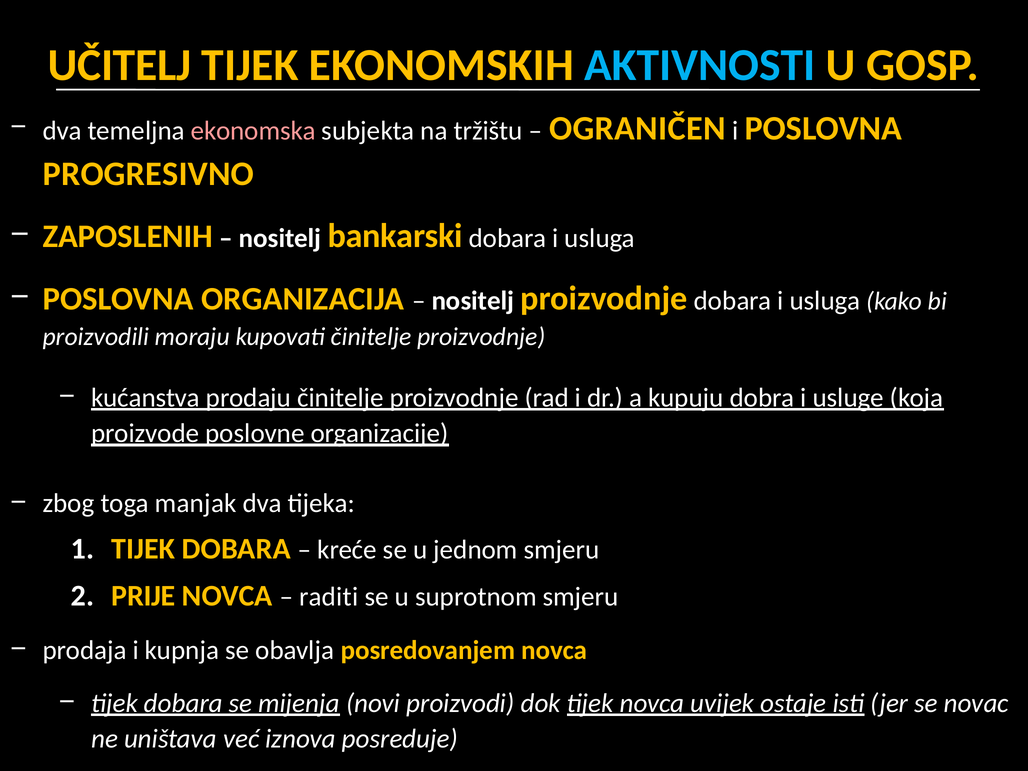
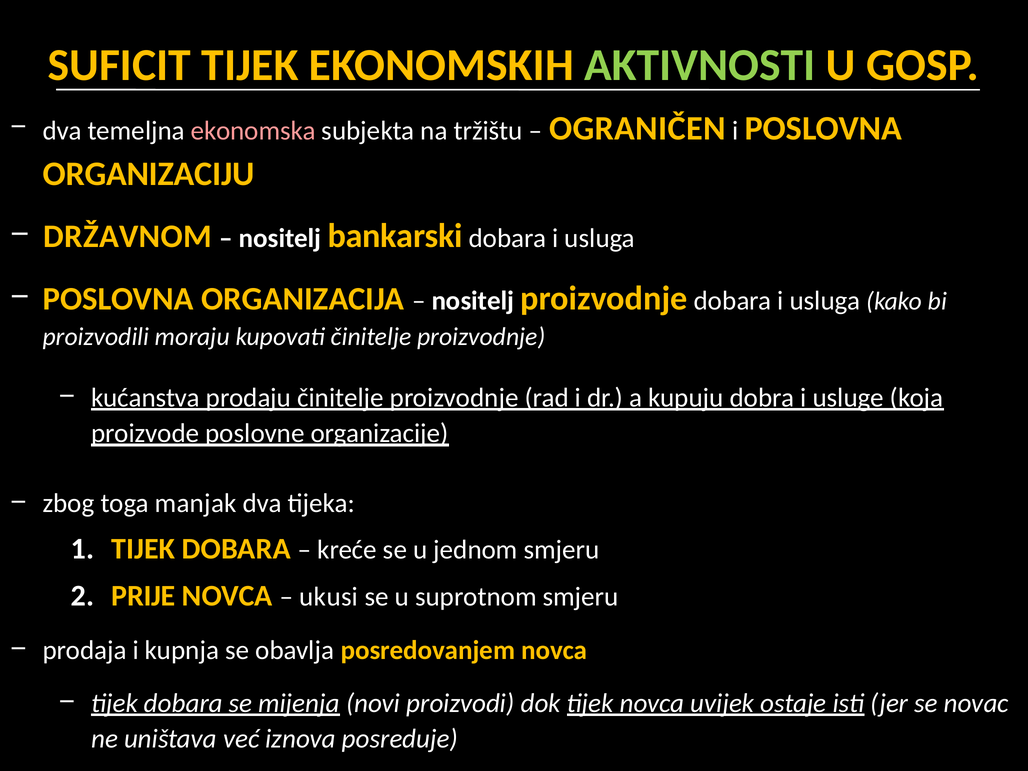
UČITELJ: UČITELJ -> SUFICIT
AKTIVNOSTI colour: light blue -> light green
PROGRESIVNO: PROGRESIVNO -> ORGANIZACIJU
ZAPOSLENIH: ZAPOSLENIH -> DRŽAVNOM
raditi: raditi -> ukusi
